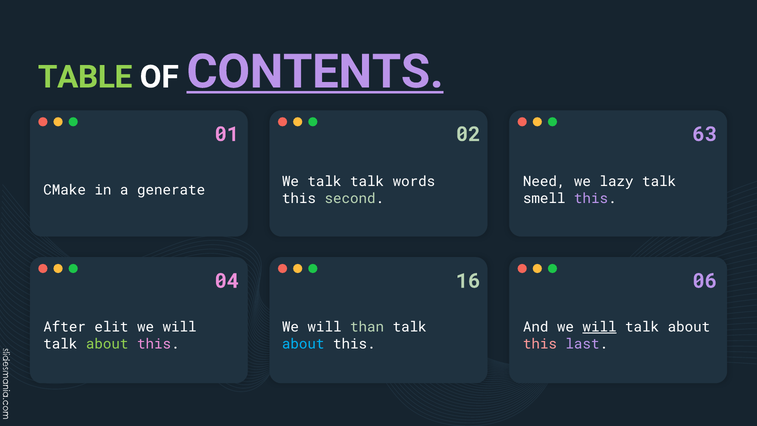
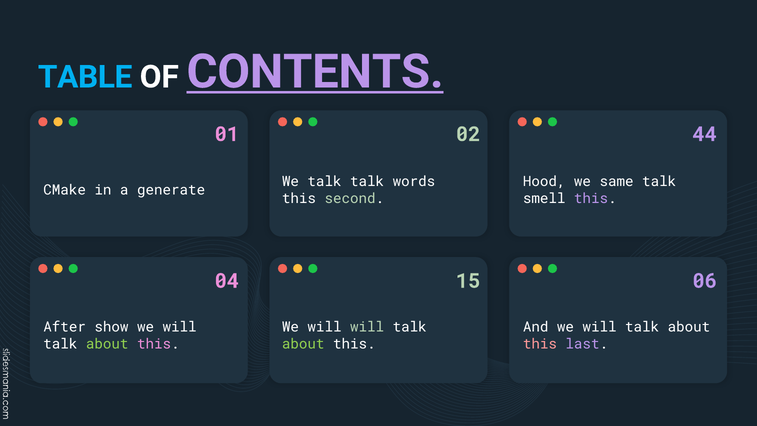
TABLE colour: light green -> light blue
63: 63 -> 44
Need: Need -> Hood
lazy: lazy -> same
16: 16 -> 15
elit: elit -> show
will than: than -> will
will at (600, 327) underline: present -> none
about at (303, 344) colour: light blue -> light green
